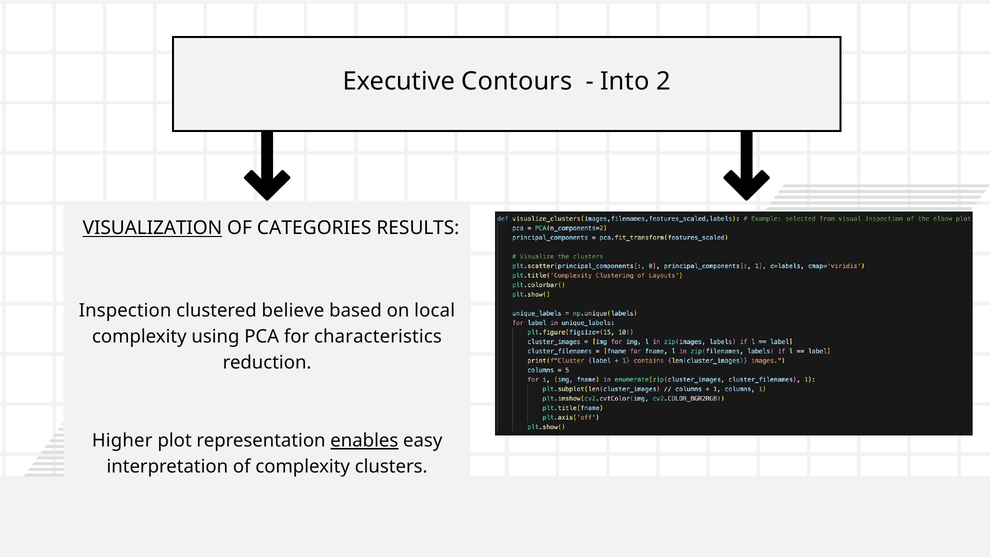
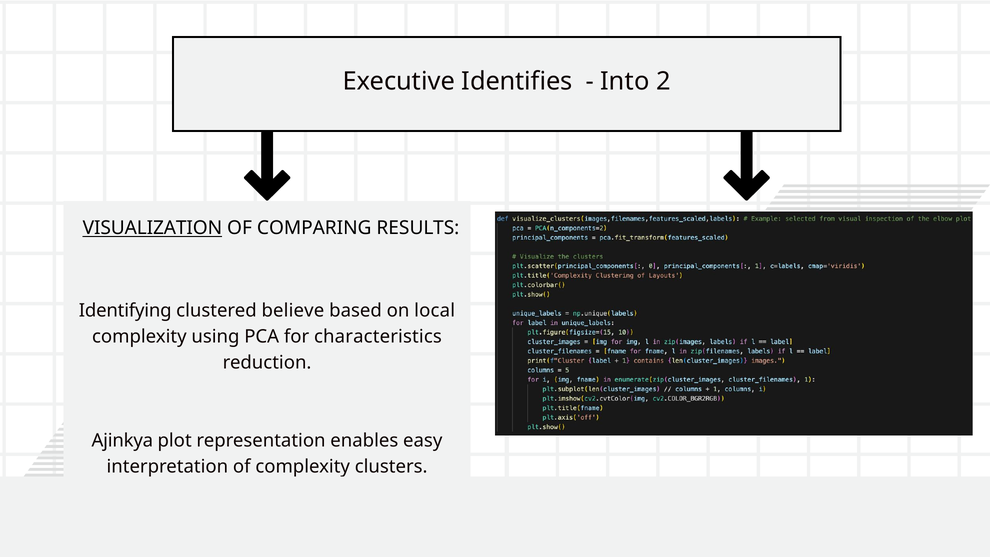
Contours: Contours -> Identifies
CATEGORIES: CATEGORIES -> COMPARING
Inspection: Inspection -> Identifying
Higher: Higher -> Ajinkya
enables underline: present -> none
